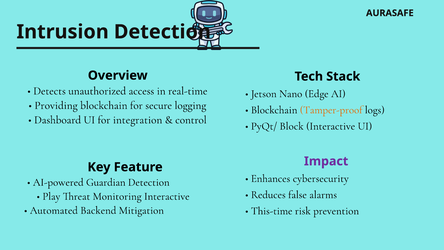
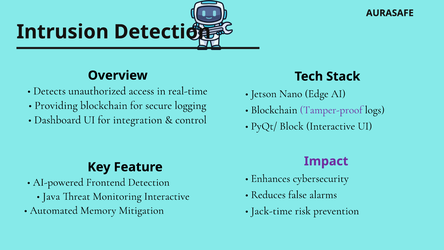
Tamper-proof colour: orange -> purple
Guardian: Guardian -> Frontend
Play: Play -> Java
Backend: Backend -> Memory
This-time: This-time -> Jack-time
